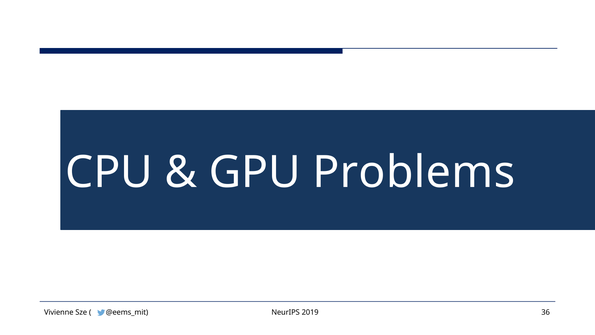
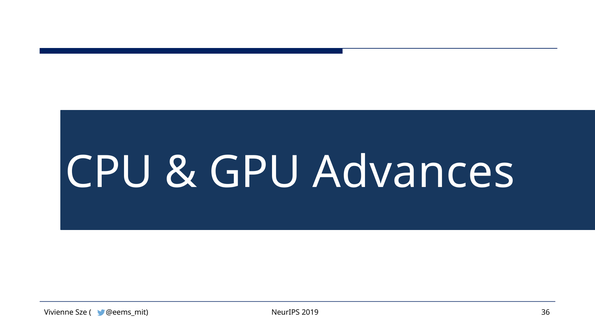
Problems: Problems -> Advances
